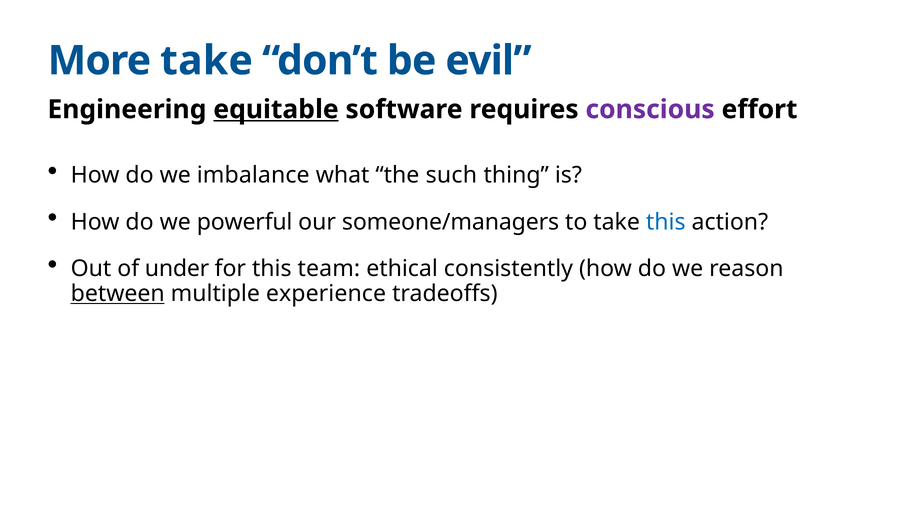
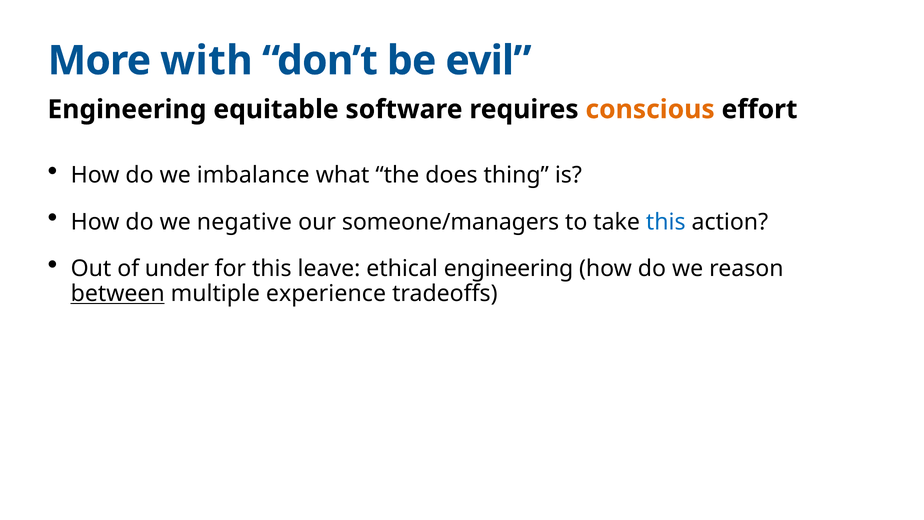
More take: take -> with
equitable underline: present -> none
conscious colour: purple -> orange
such: such -> does
powerful: powerful -> negative
team: team -> leave
ethical consistently: consistently -> engineering
